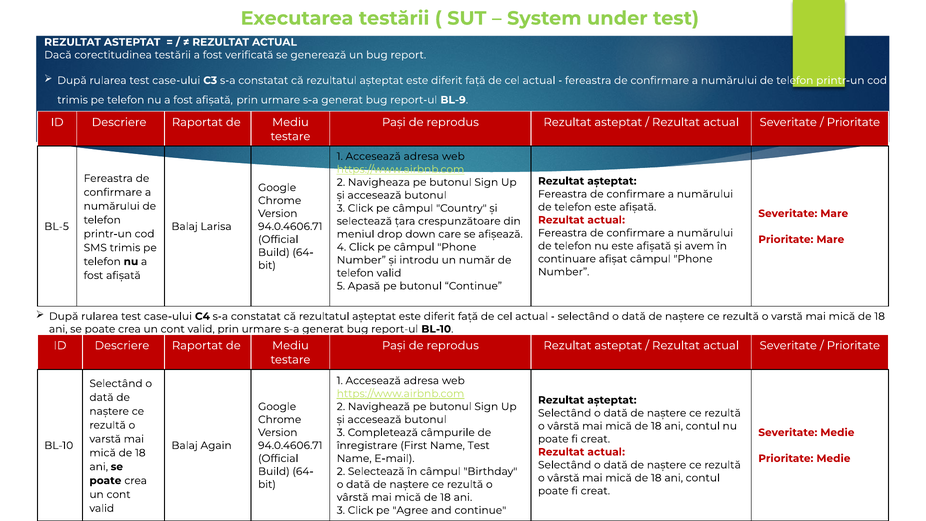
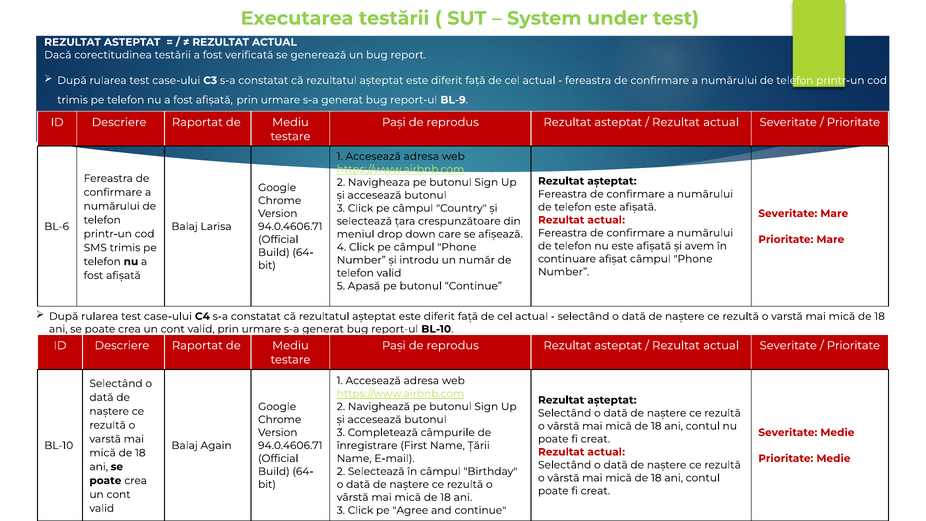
BL-5: BL-5 -> BL-6
Name Test: Test -> Țării
